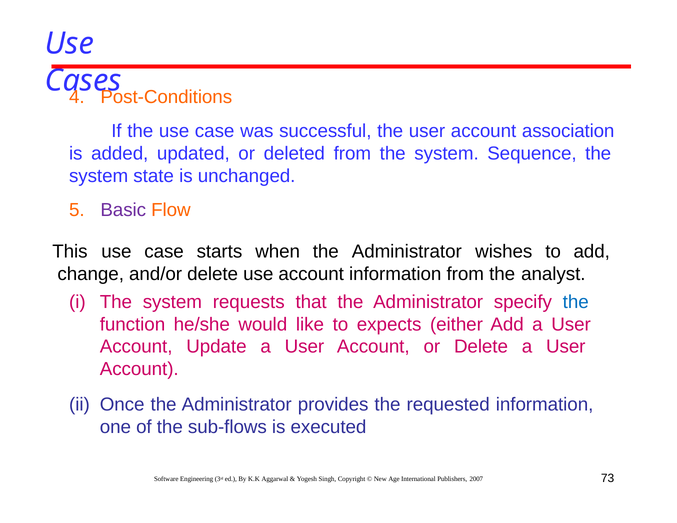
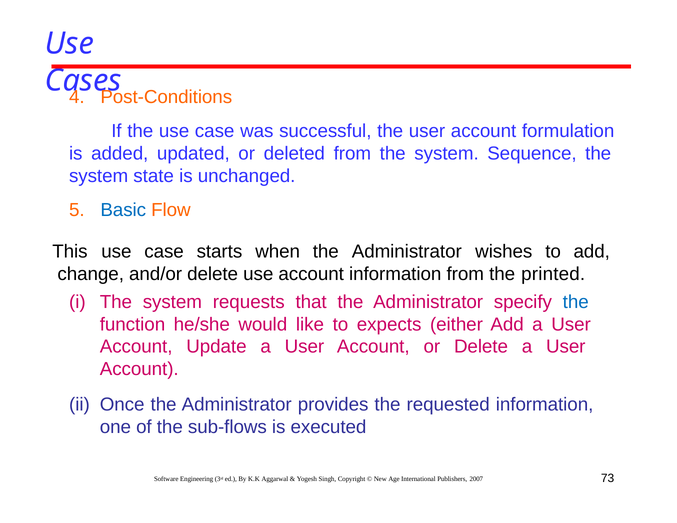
association: association -> formulation
Basic colour: purple -> blue
analyst: analyst -> printed
